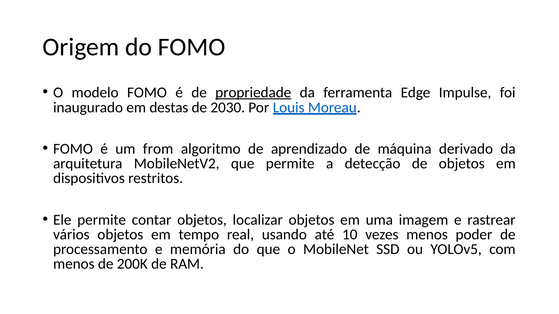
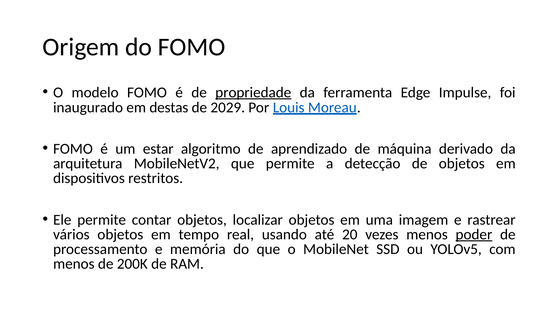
2030: 2030 -> 2029
from: from -> estar
10: 10 -> 20
poder underline: none -> present
